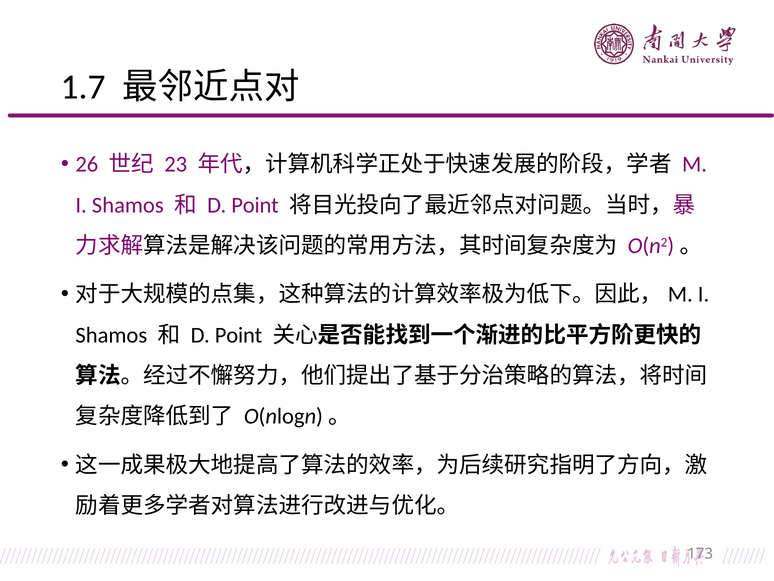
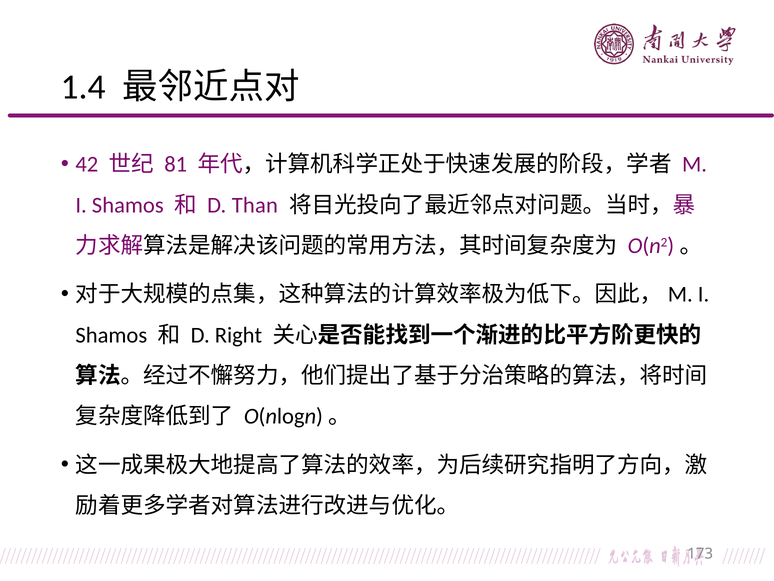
1.7: 1.7 -> 1.4
26: 26 -> 42
23: 23 -> 81
Point at (255, 205): Point -> Than
Point at (239, 335): Point -> Right
